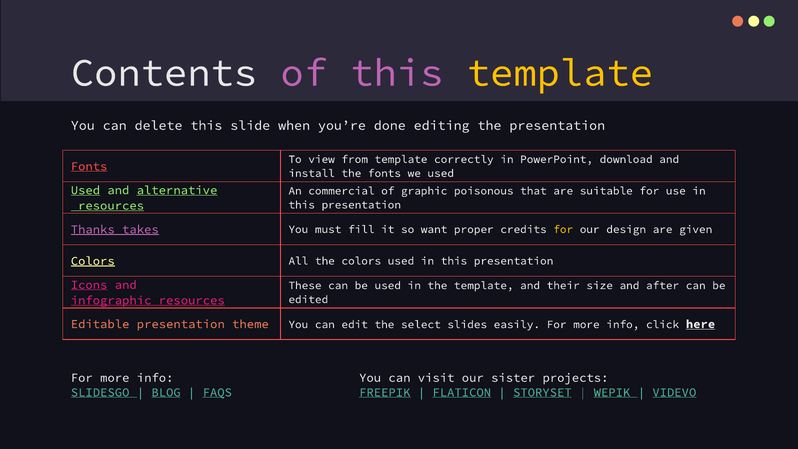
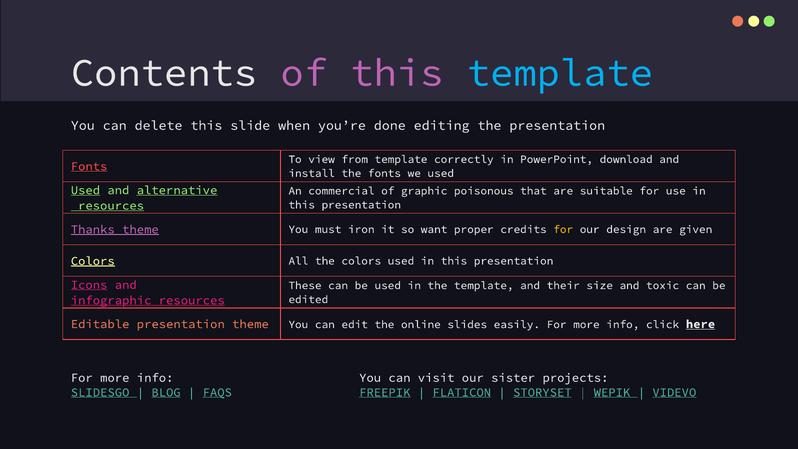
template at (560, 73) colour: yellow -> light blue
Thanks takes: takes -> theme
fill: fill -> iron
after: after -> toxic
select: select -> online
